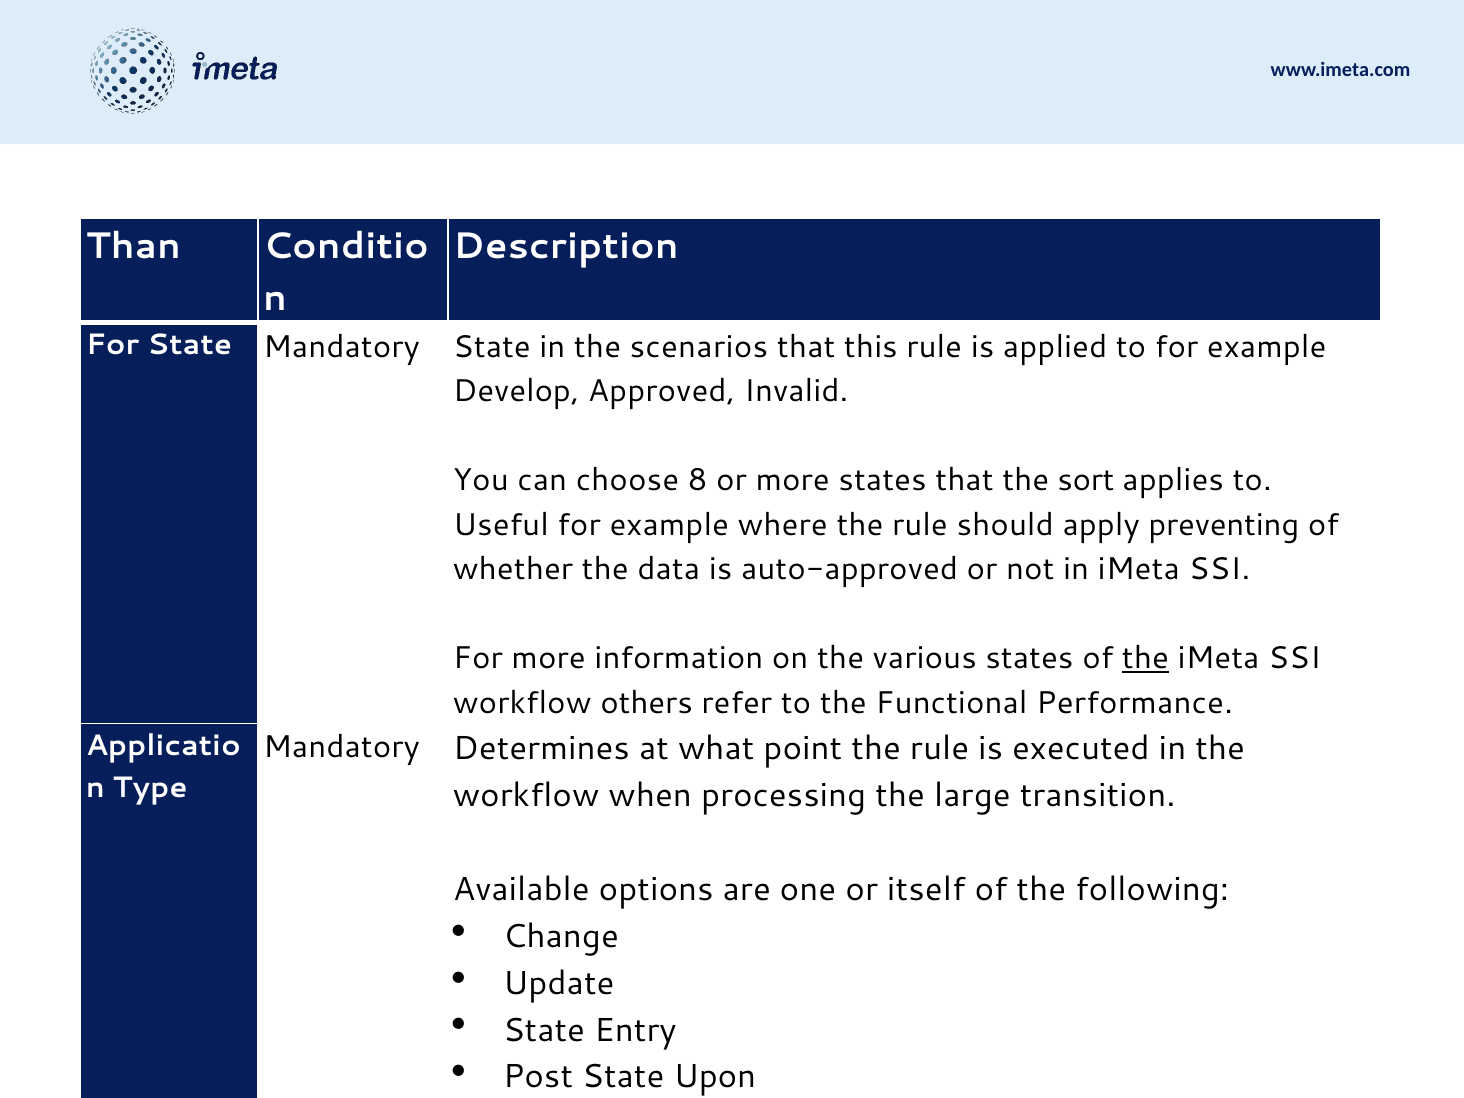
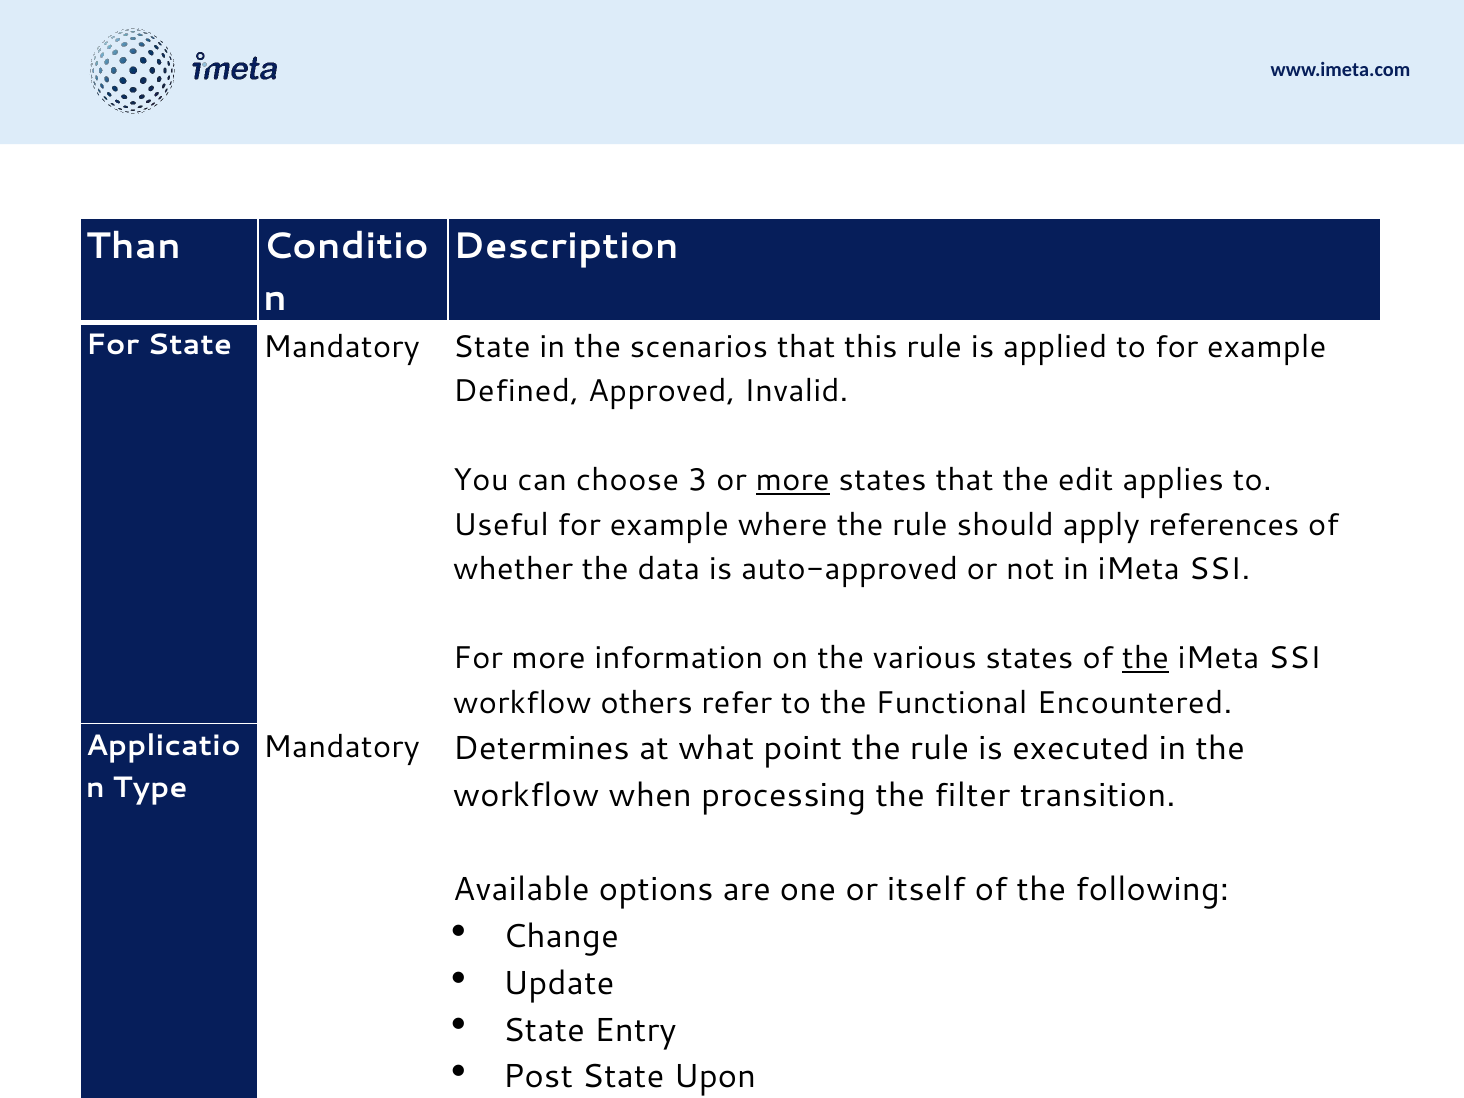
Develop: Develop -> Defined
8: 8 -> 3
more at (793, 480) underline: none -> present
sort: sort -> edit
preventing: preventing -> references
Performance: Performance -> Encountered
large: large -> filter
